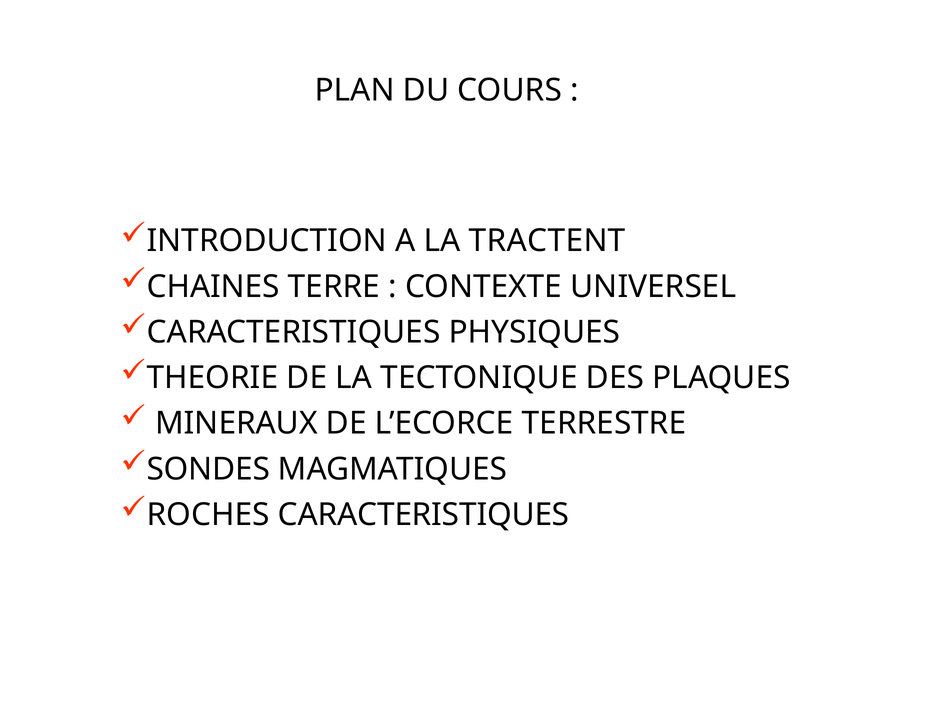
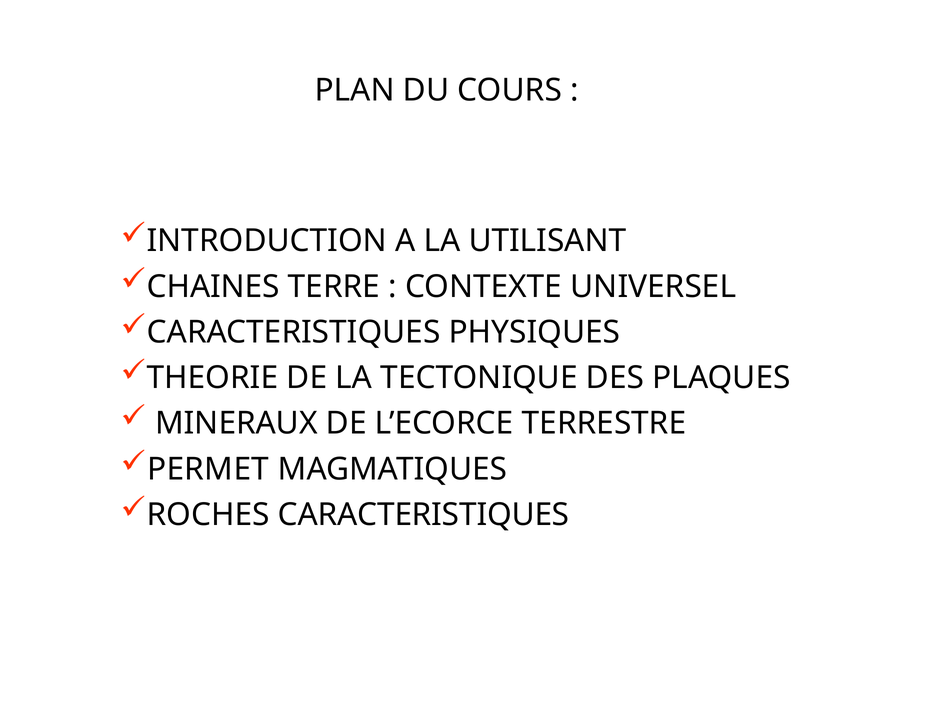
TRACTENT: TRACTENT -> UTILISANT
SONDES: SONDES -> PERMET
